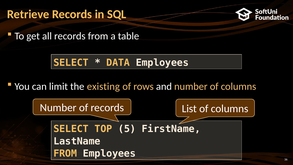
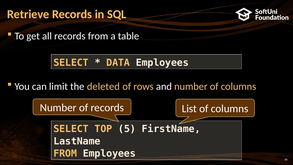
existing: existing -> deleted
